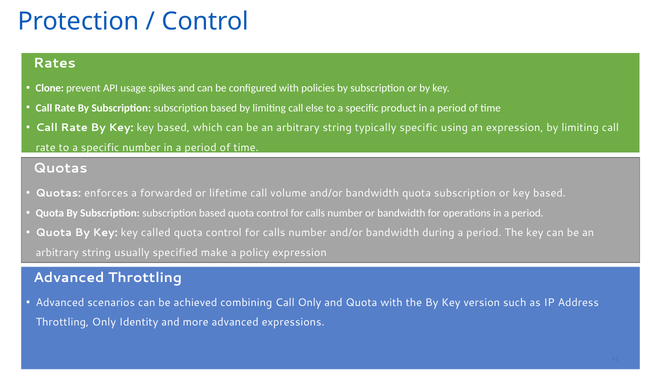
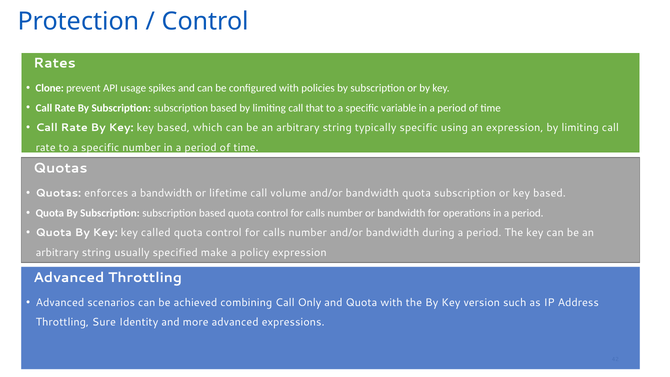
else: else -> that
product: product -> variable
a forwarded: forwarded -> bandwidth
Throttling Only: Only -> Sure
